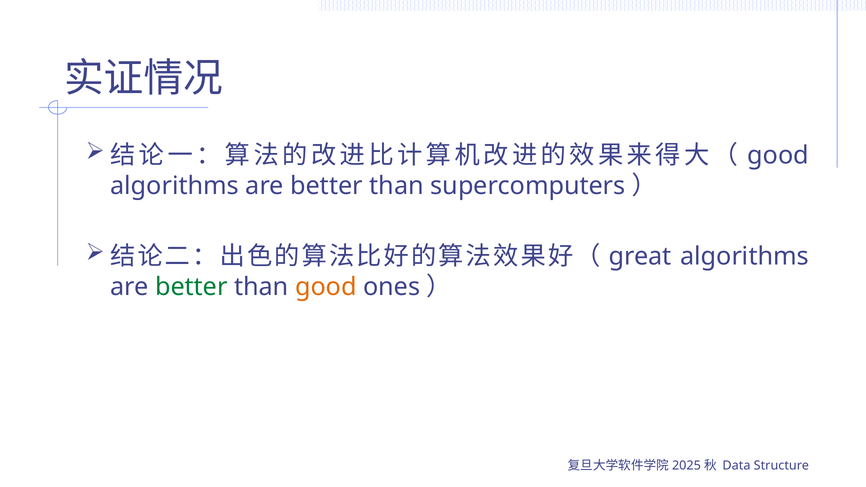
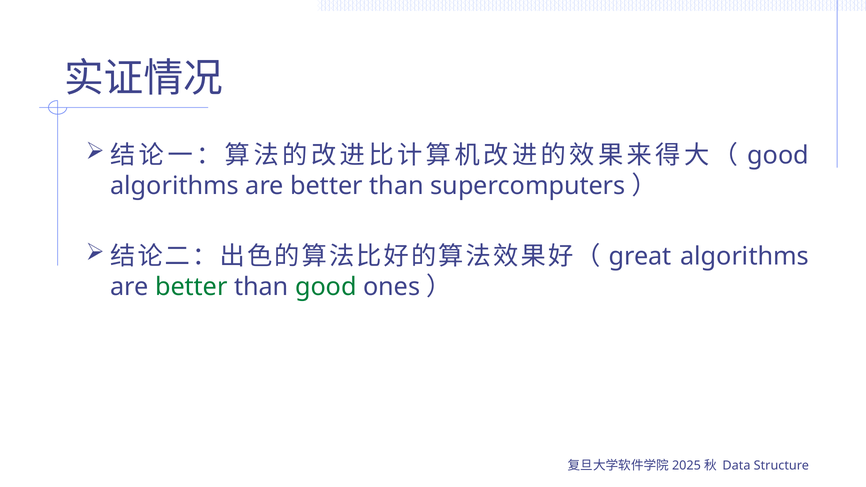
good at (326, 287) colour: orange -> green
